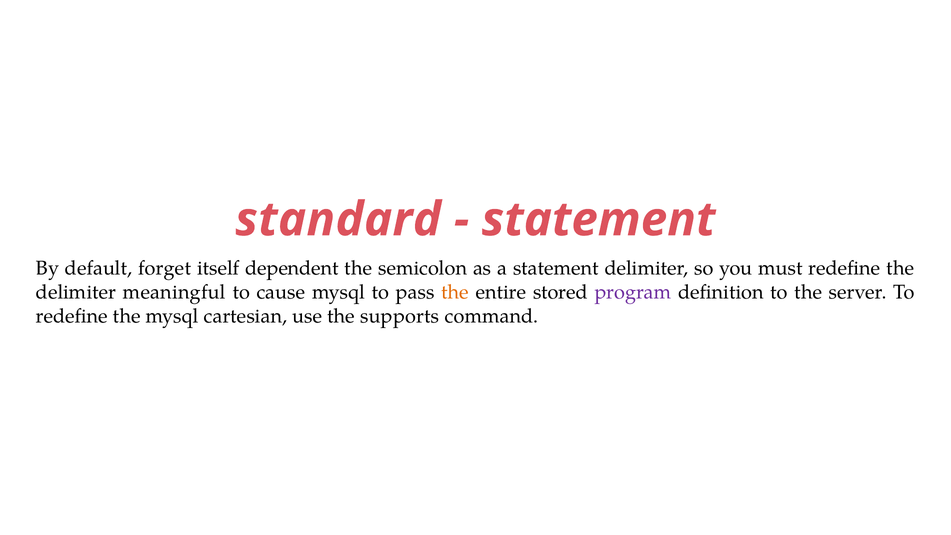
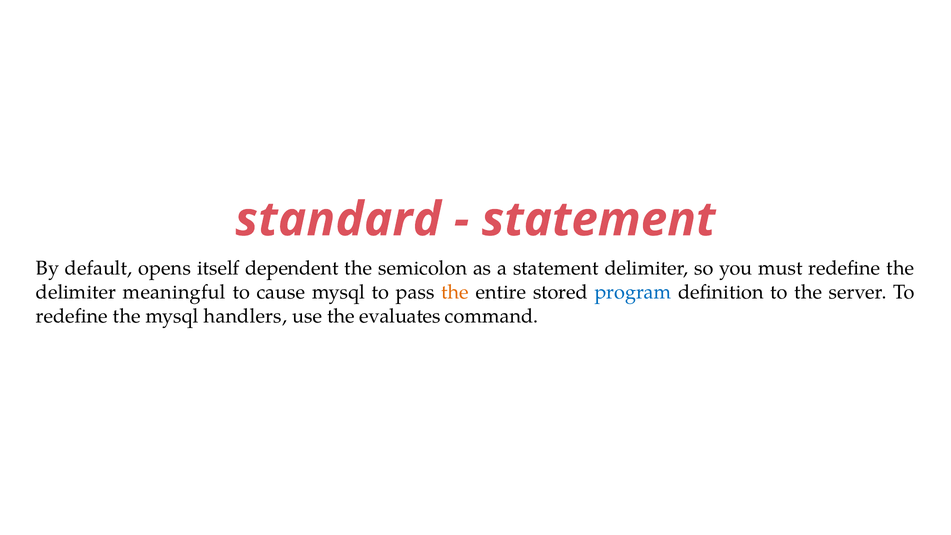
forget: forget -> opens
program colour: purple -> blue
cartesian: cartesian -> handlers
supports: supports -> evaluates
